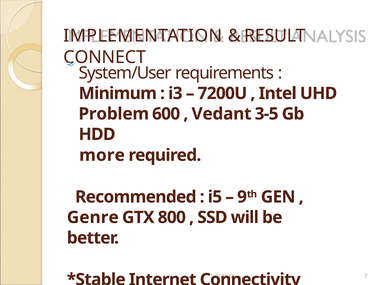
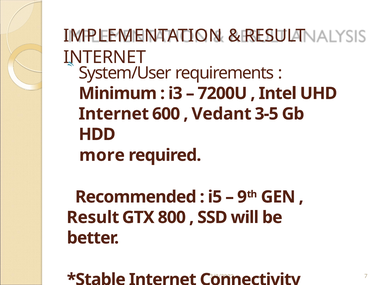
CONNECT at (105, 57): CONNECT -> INTERNET
Problem at (114, 114): Problem -> Internet
Genre at (93, 217): Genre -> Result
